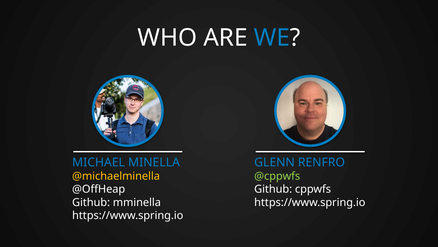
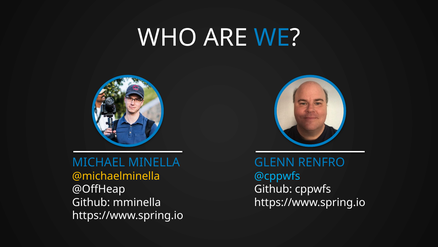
@cppwfs colour: light green -> light blue
